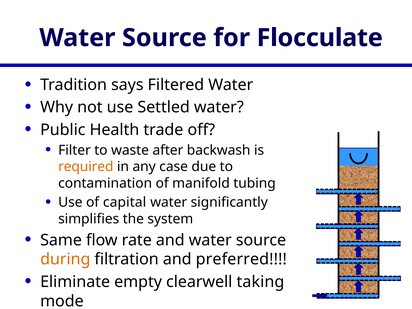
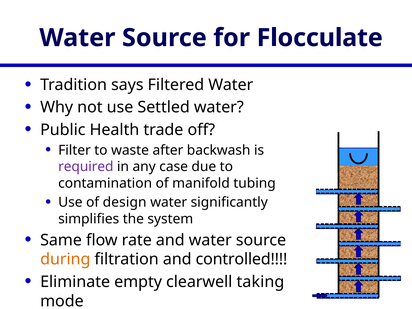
required colour: orange -> purple
capital: capital -> design
preferred: preferred -> controlled
